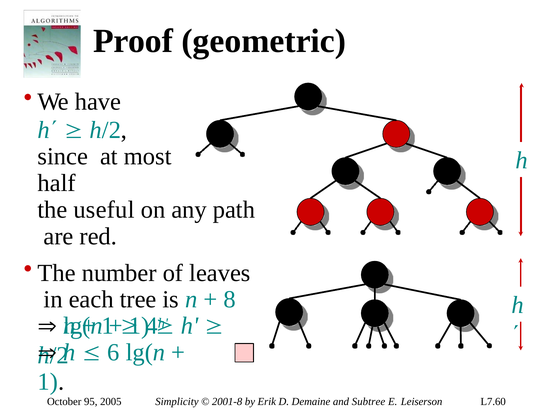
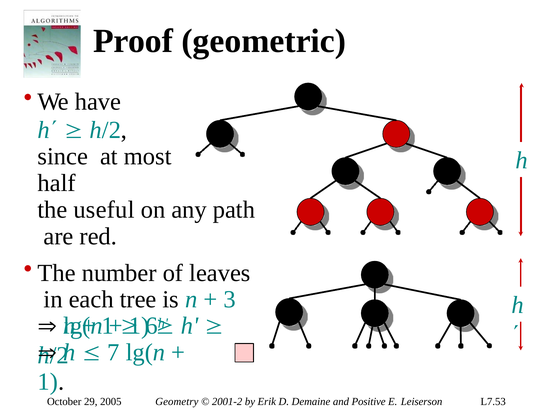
8: 8 -> 3
4: 4 -> 6
6: 6 -> 7
95: 95 -> 29
Simplicity: Simplicity -> Geometry
2001-8: 2001-8 -> 2001-2
Subtree: Subtree -> Positive
L7.60: L7.60 -> L7.53
